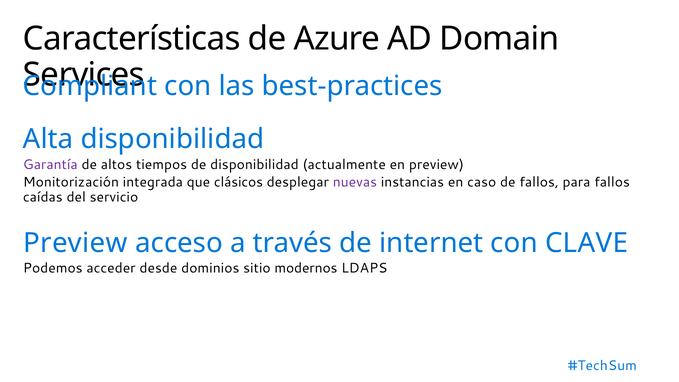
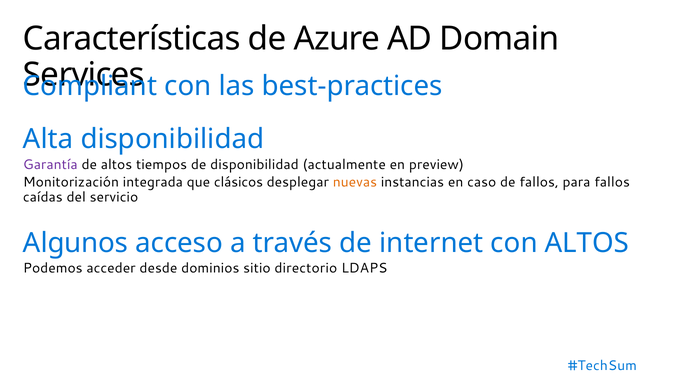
nuevas colour: purple -> orange
Preview at (75, 243): Preview -> Algunos
con CLAVE: CLAVE -> ALTOS
modernos: modernos -> directorio
